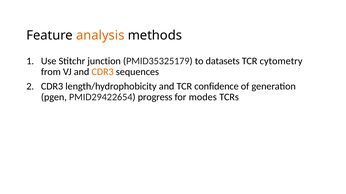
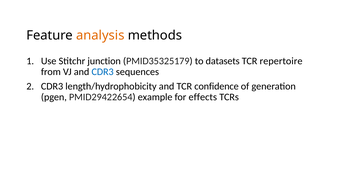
cytometry: cytometry -> repertoire
CDR3 at (103, 72) colour: orange -> blue
progress: progress -> example
modes: modes -> effects
